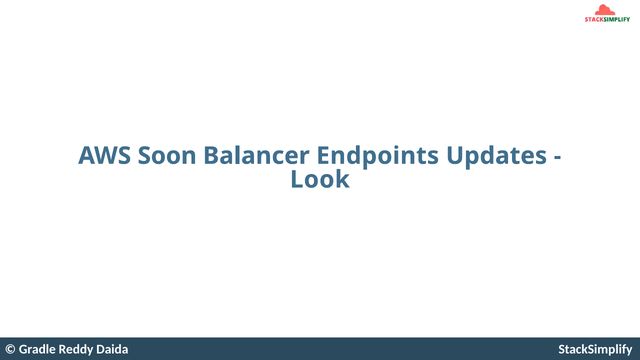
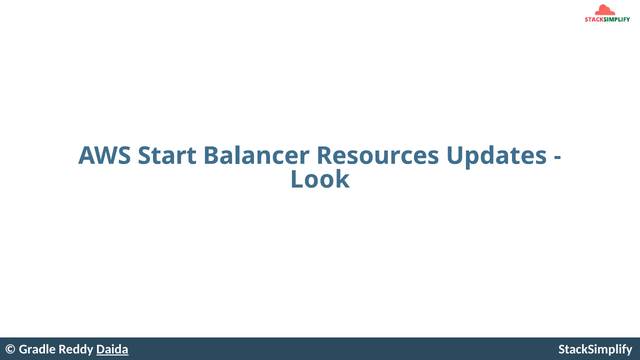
Soon: Soon -> Start
Endpoints: Endpoints -> Resources
Daida underline: none -> present
